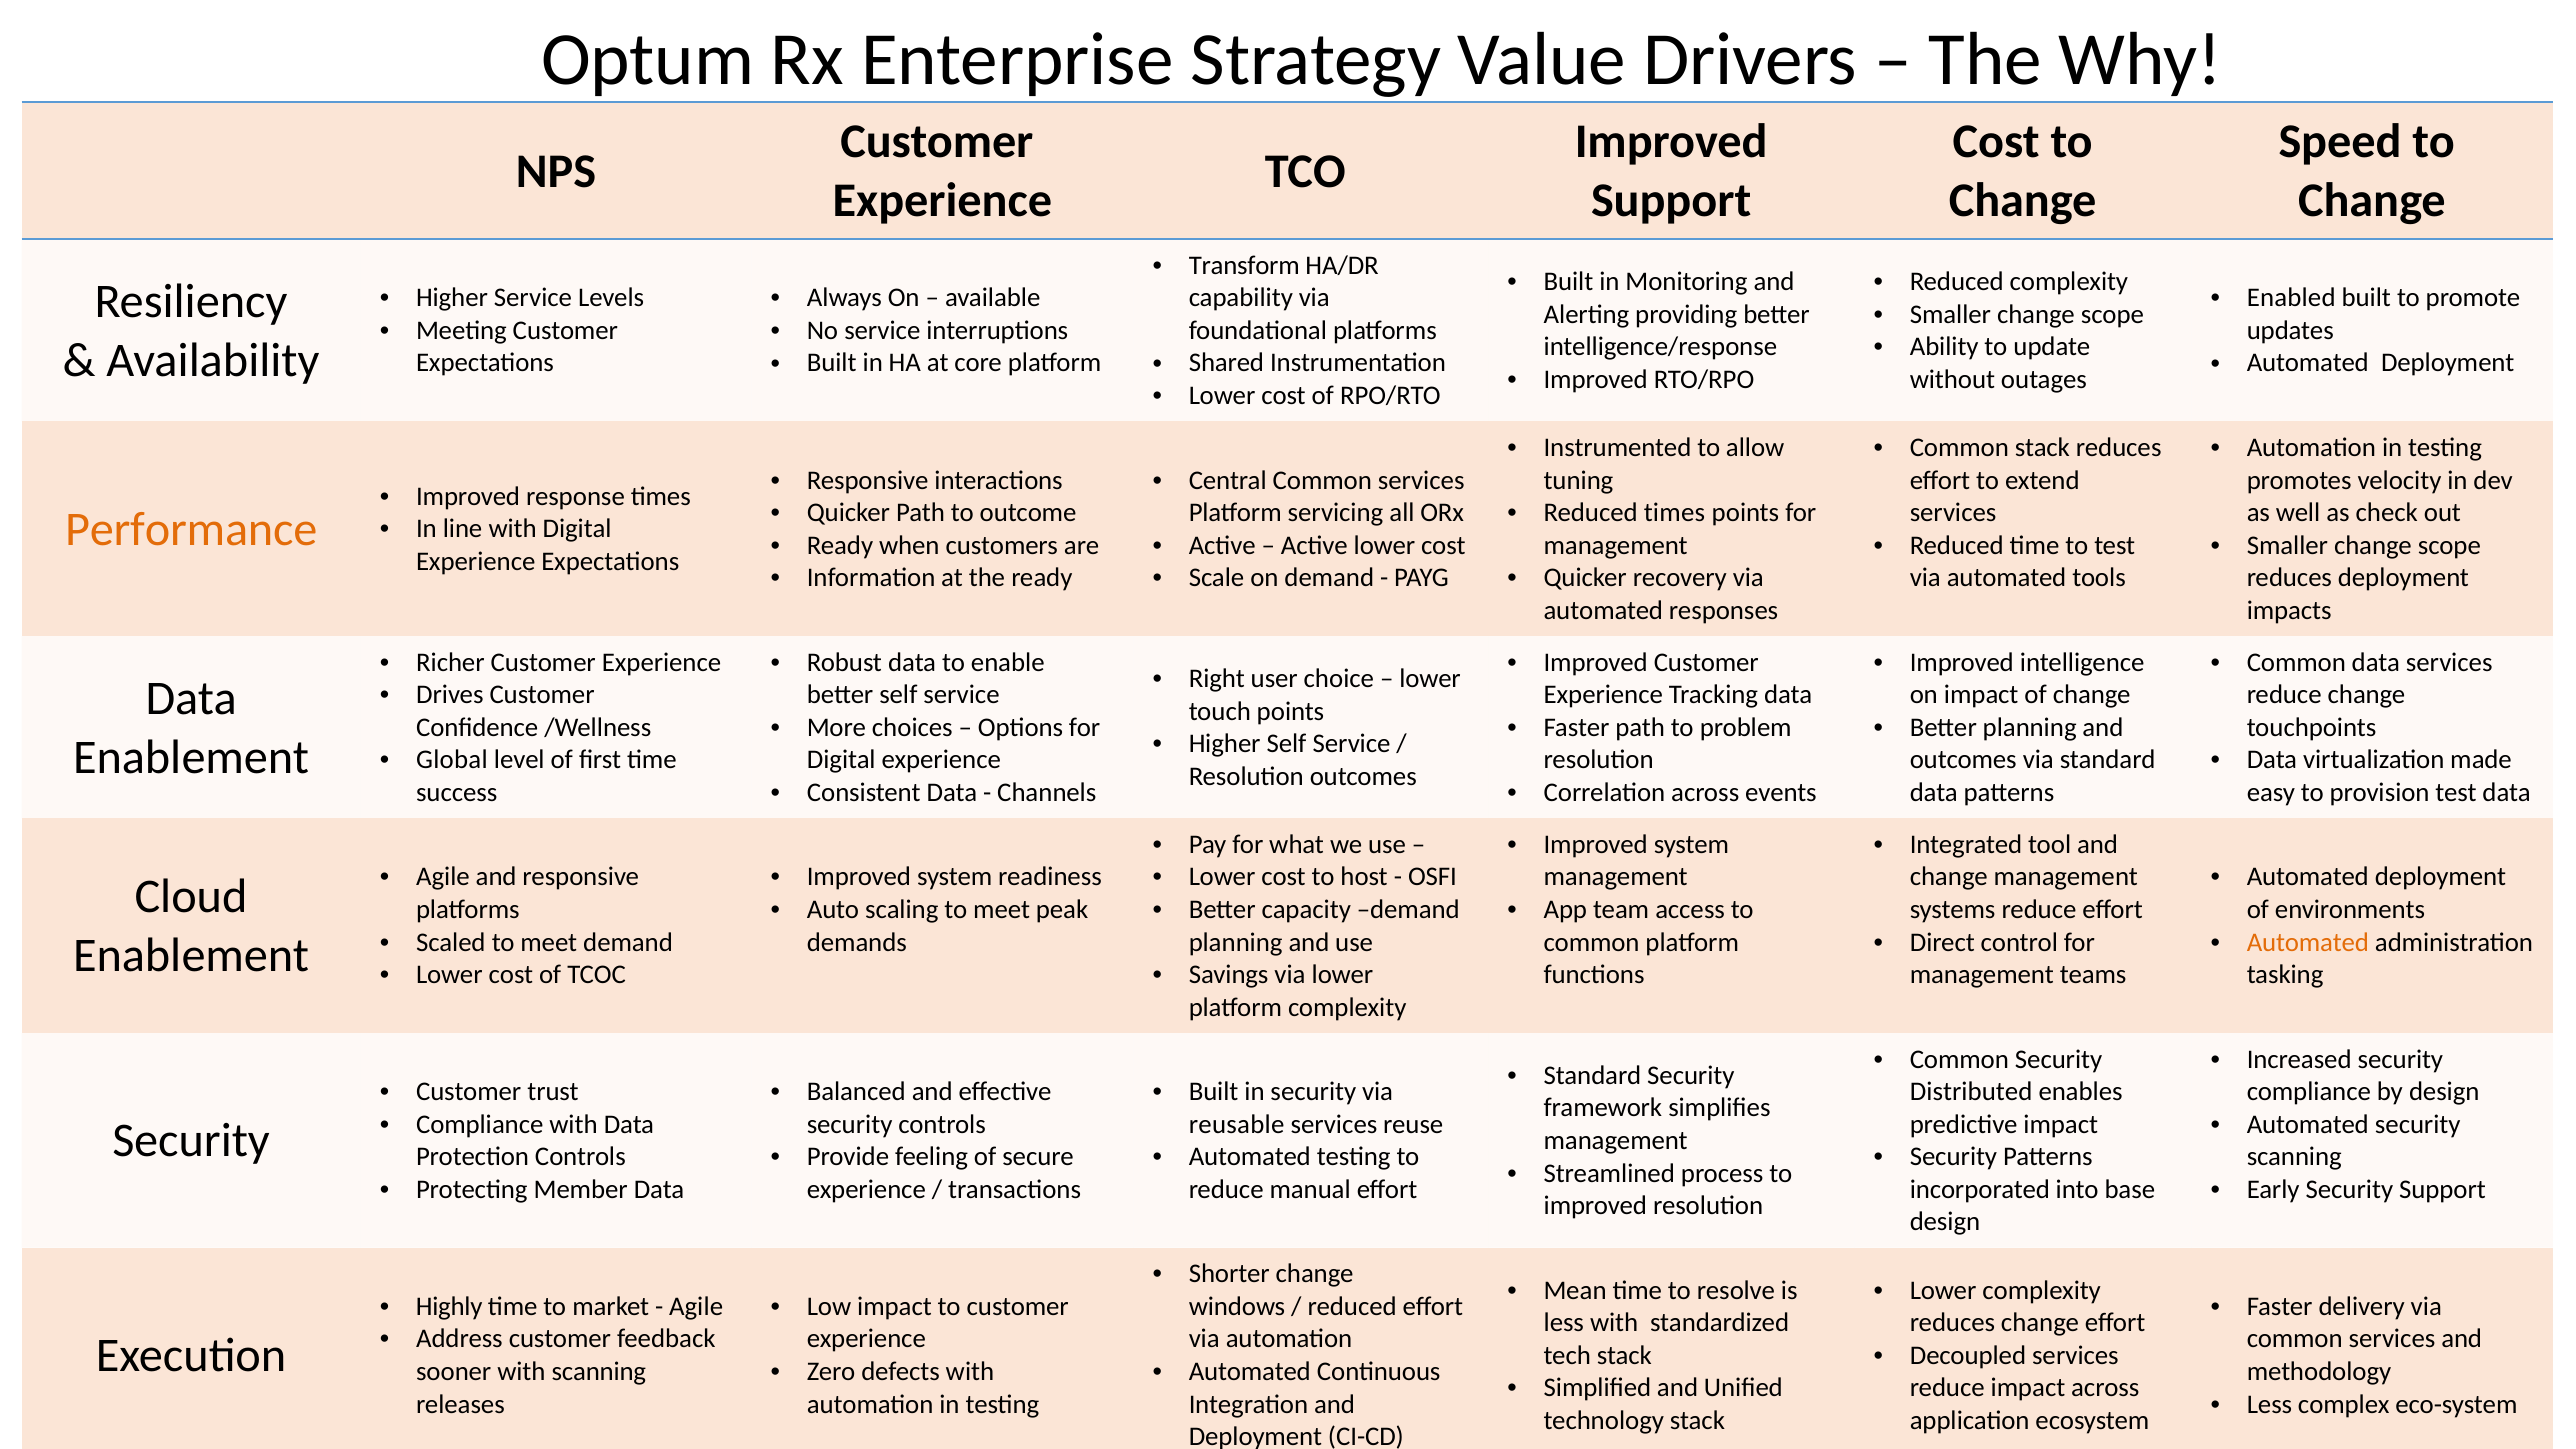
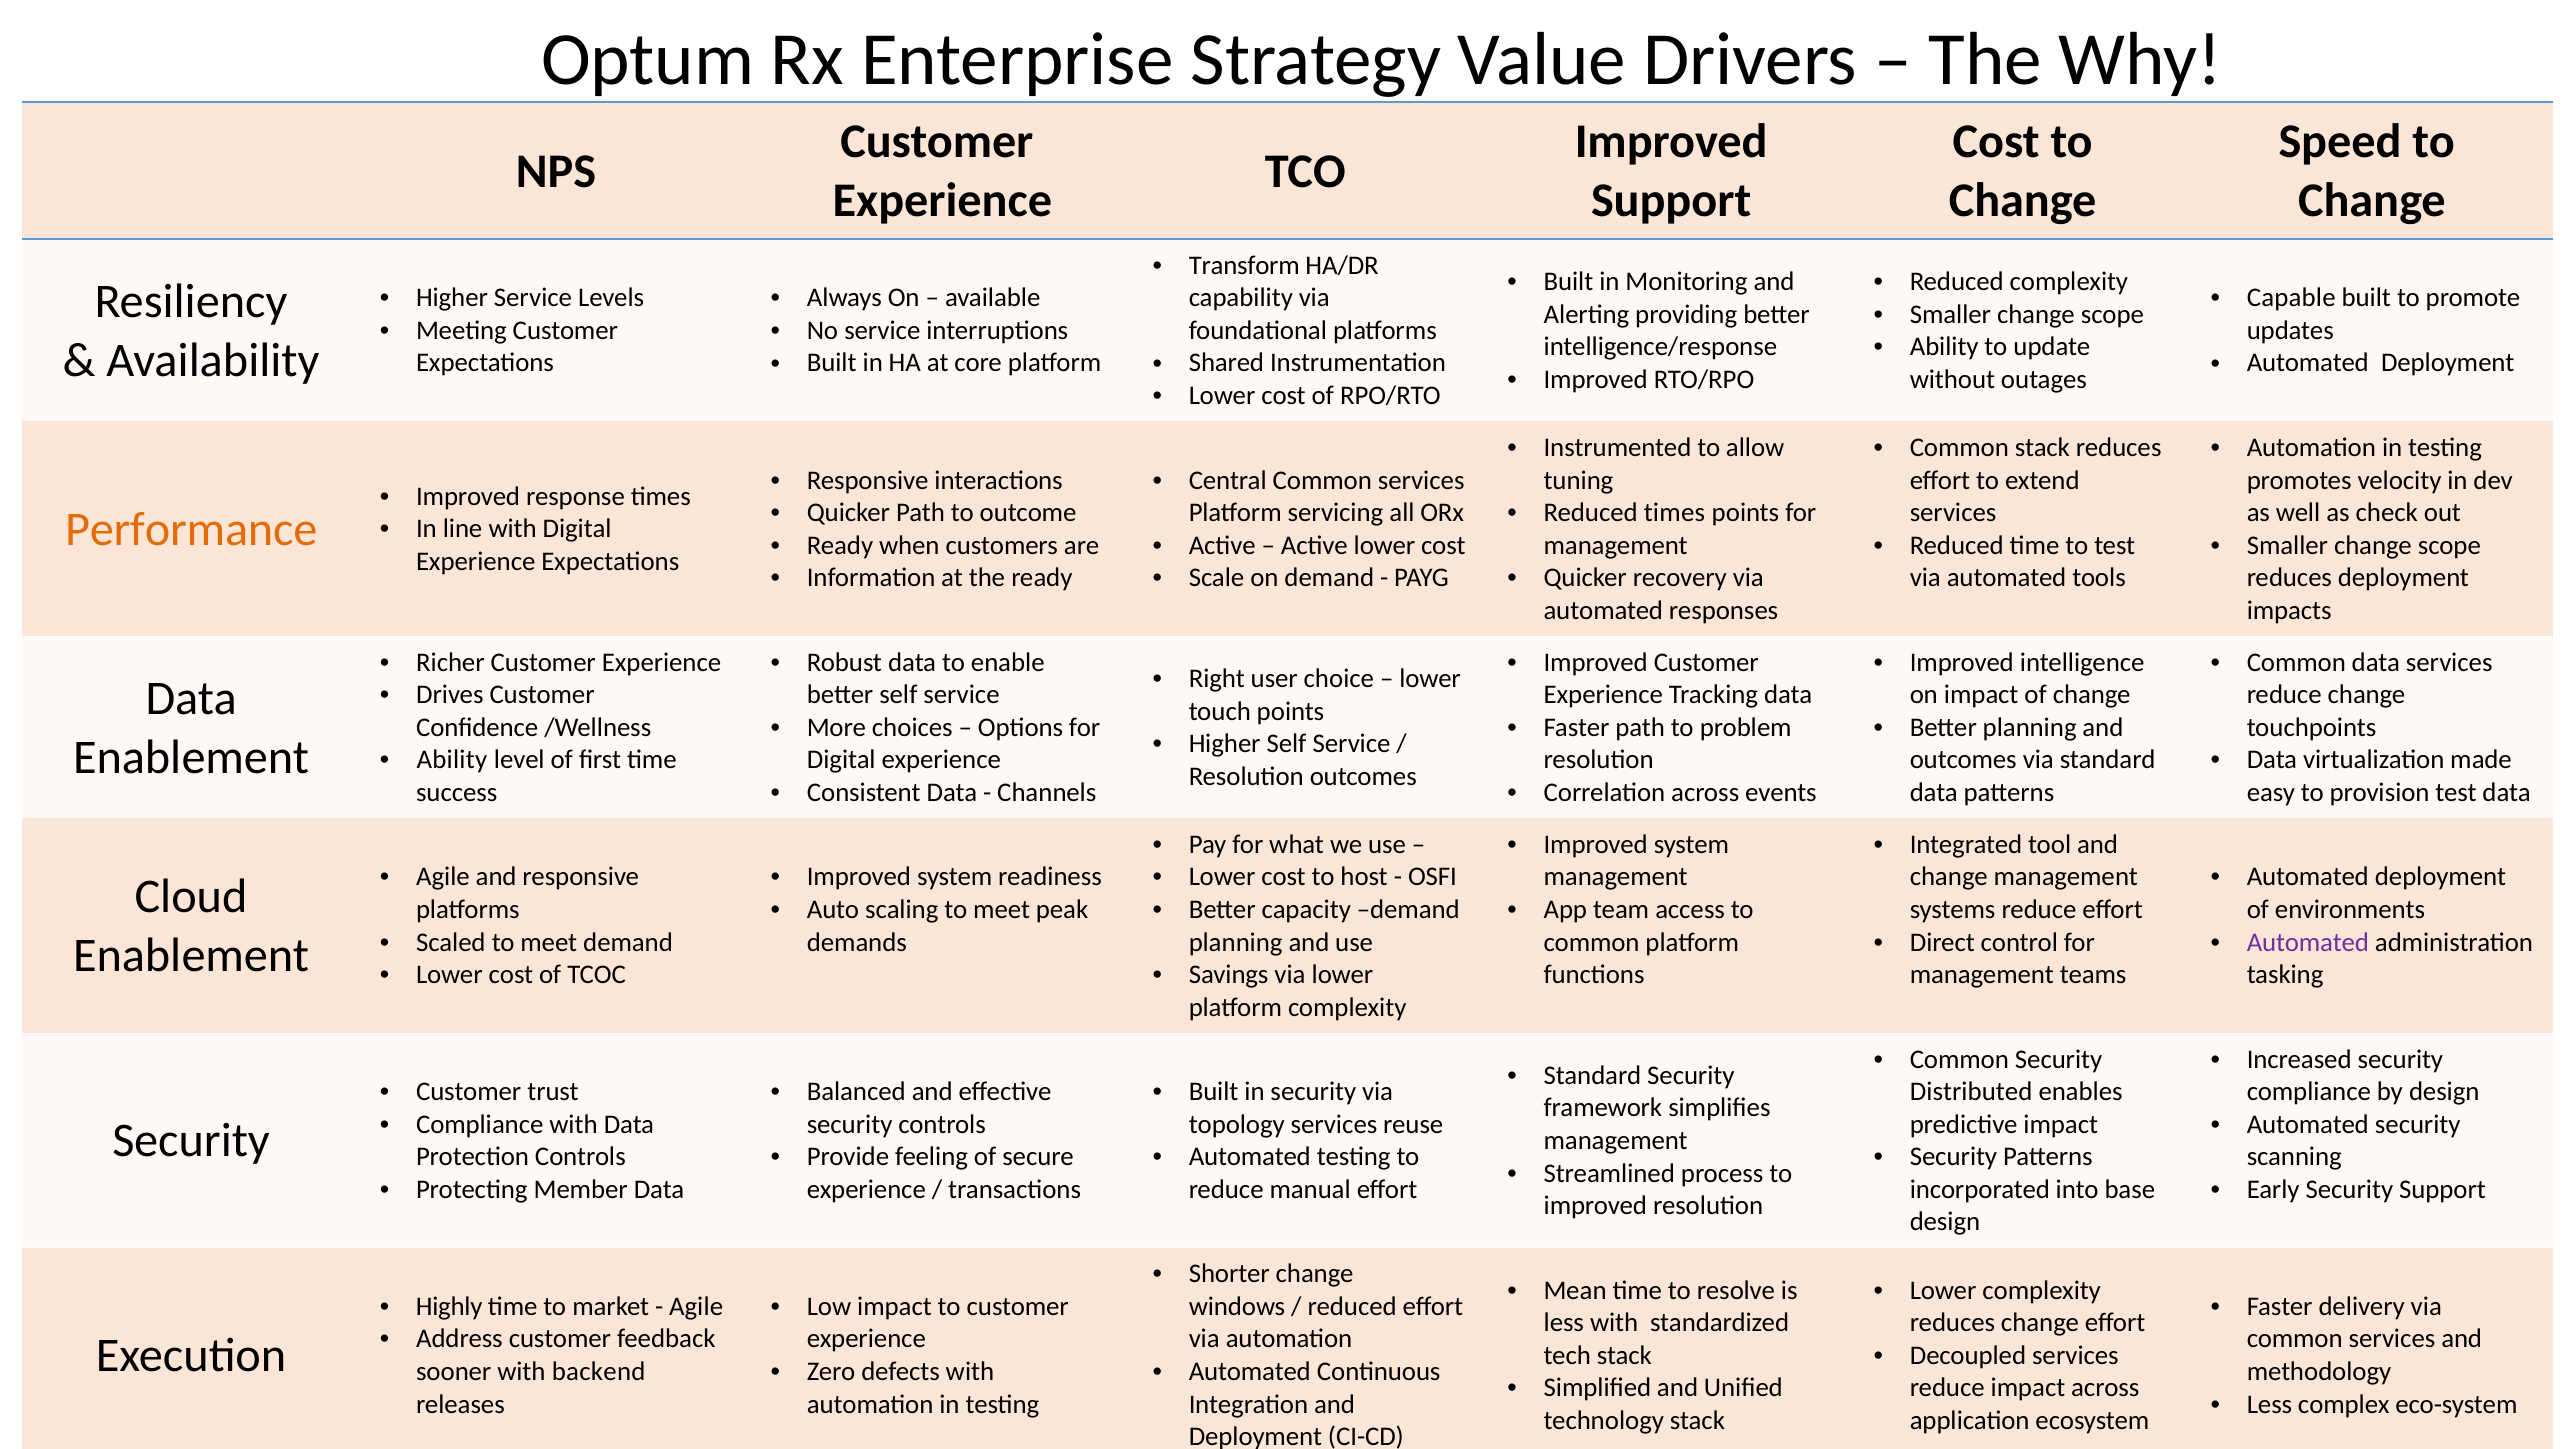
Enabled: Enabled -> Capable
Global at (452, 760): Global -> Ability
Automated at (2308, 942) colour: orange -> purple
reusable: reusable -> topology
with scanning: scanning -> backend
